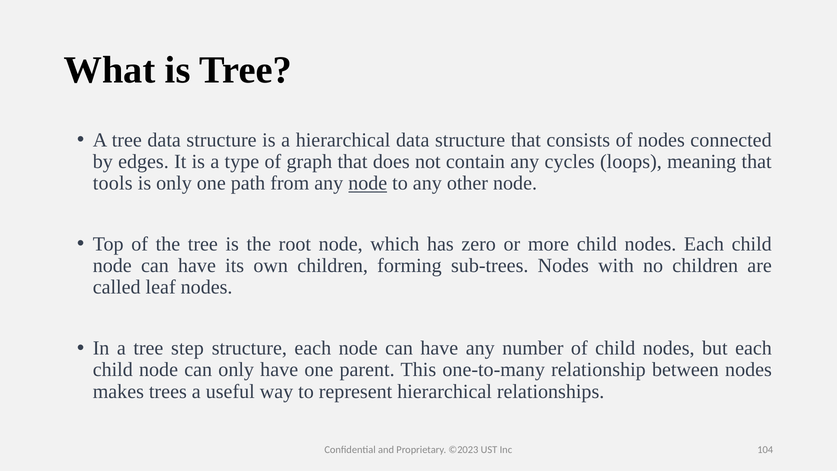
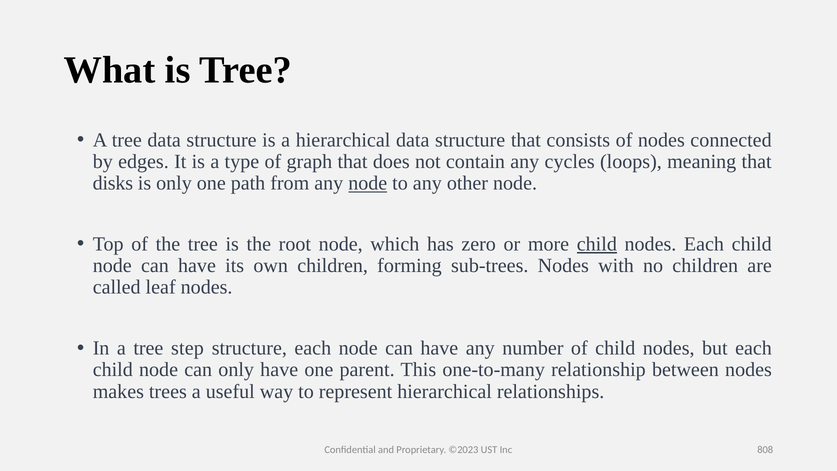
tools: tools -> disks
child at (597, 244) underline: none -> present
104: 104 -> 808
